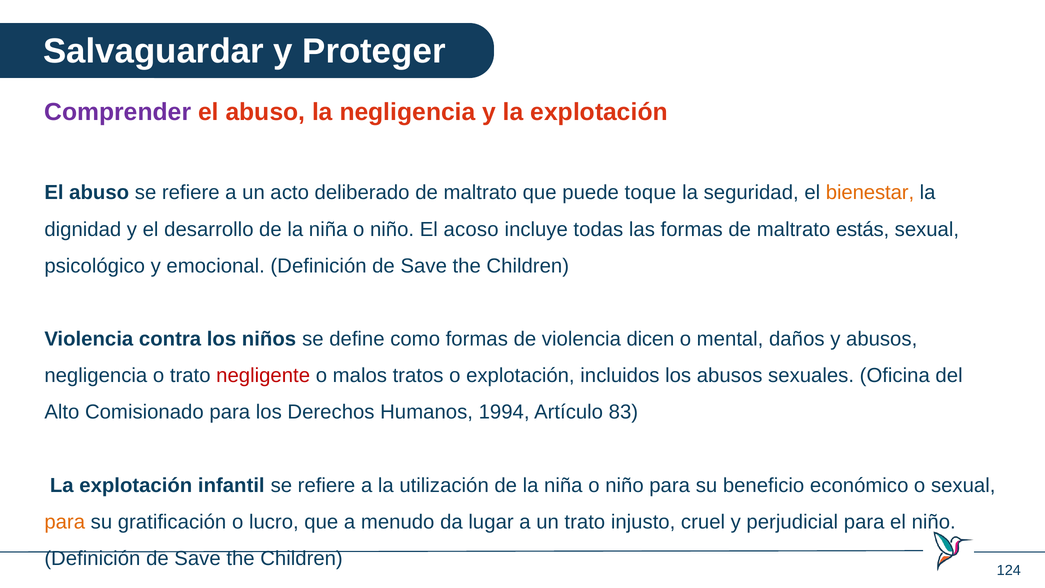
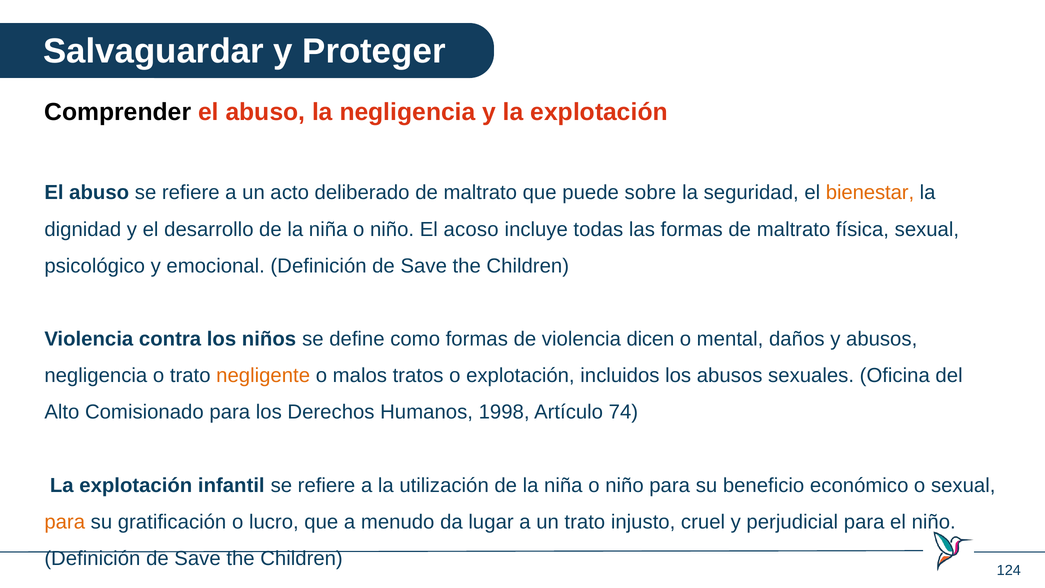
Comprender colour: purple -> black
toque: toque -> sobre
estás: estás -> física
negligente colour: red -> orange
1994: 1994 -> 1998
83: 83 -> 74
